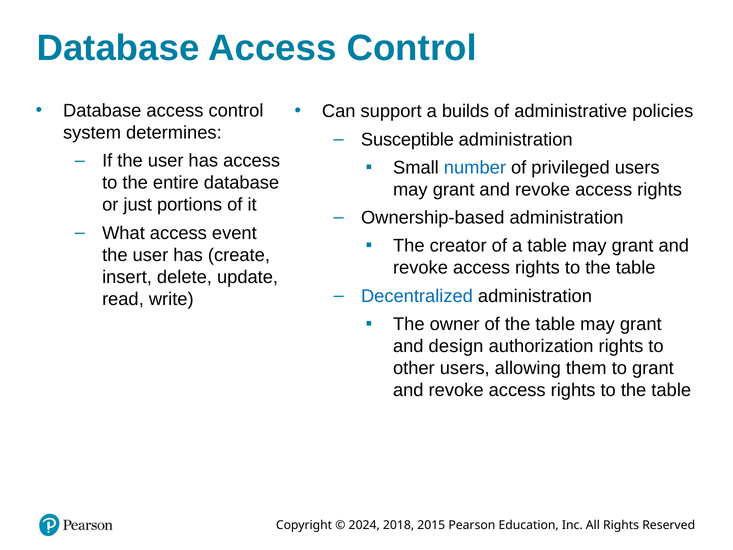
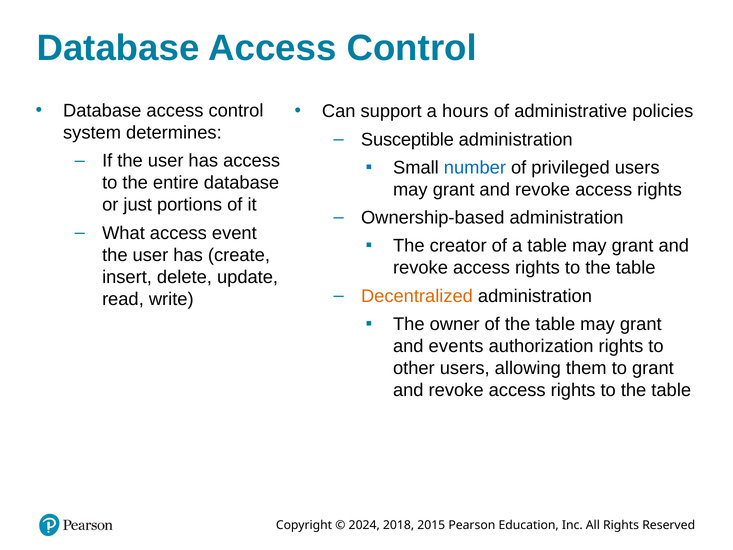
builds: builds -> hours
Decentralized colour: blue -> orange
design: design -> events
